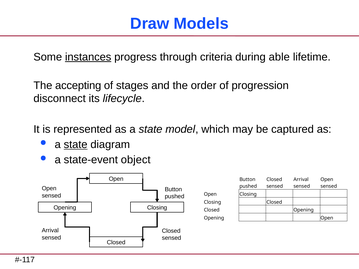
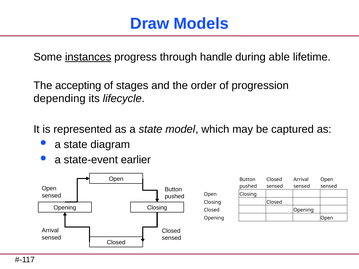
criteria: criteria -> handle
disconnect: disconnect -> depending
state at (76, 145) underline: present -> none
object: object -> earlier
